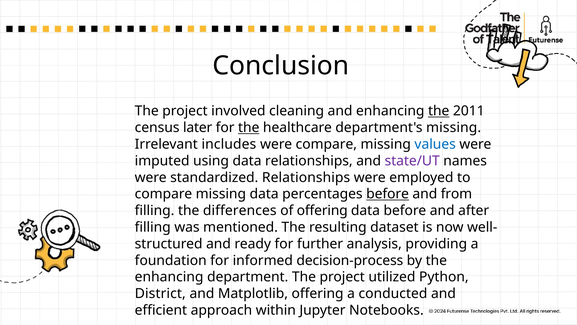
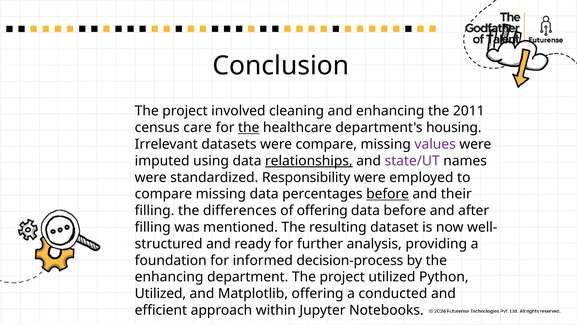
the at (439, 111) underline: present -> none
later: later -> care
department's missing: missing -> housing
includes: includes -> datasets
values colour: blue -> purple
relationships at (309, 161) underline: none -> present
standardized Relationships: Relationships -> Responsibility
from: from -> their
District at (160, 293): District -> Utilized
